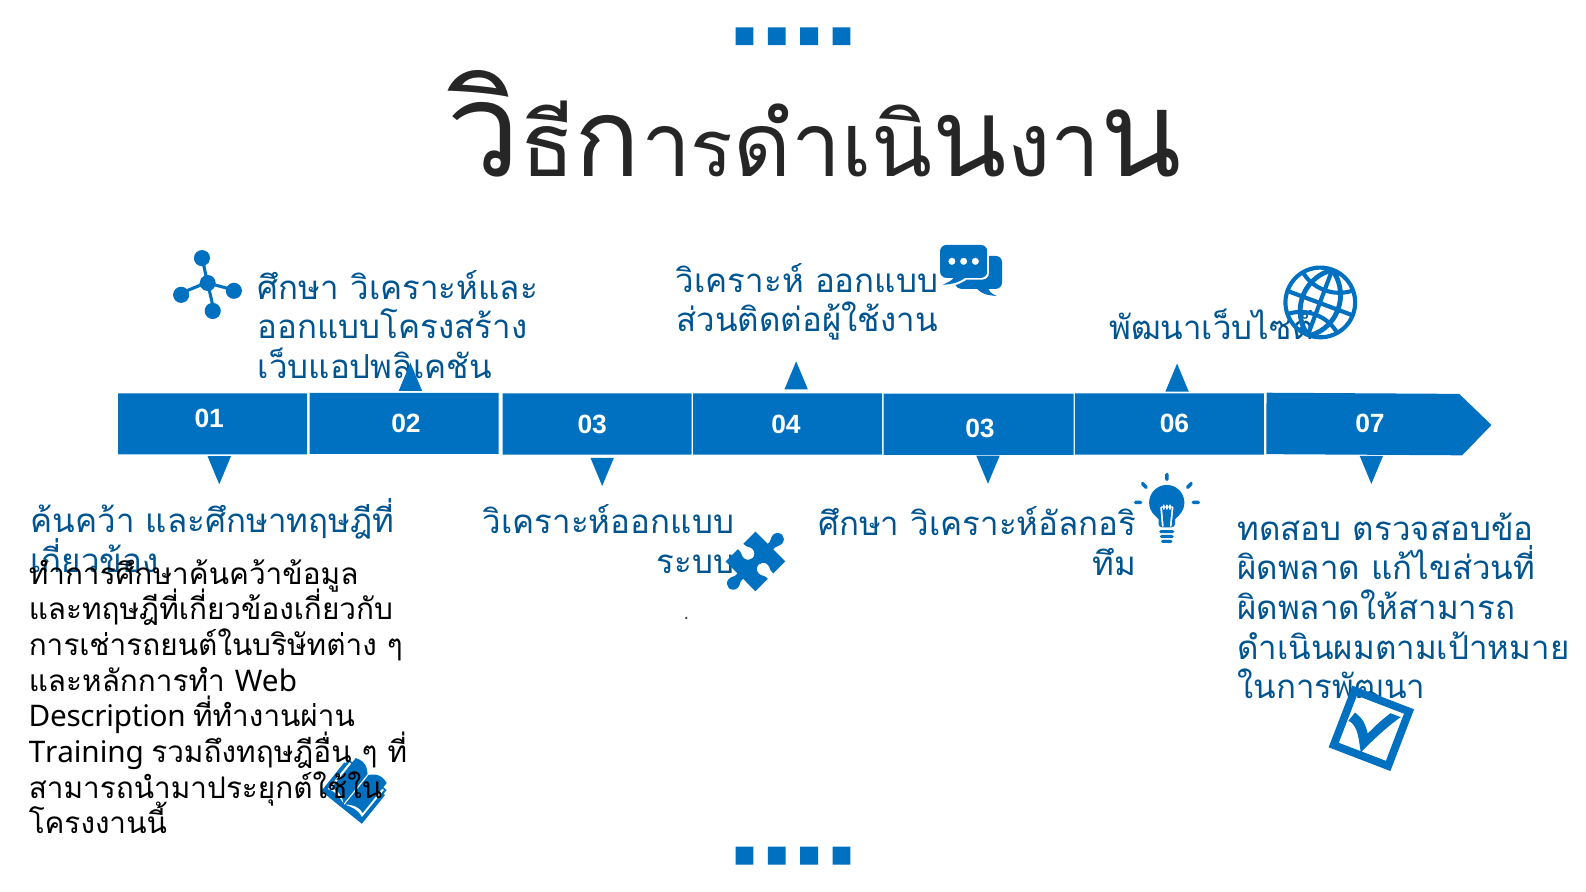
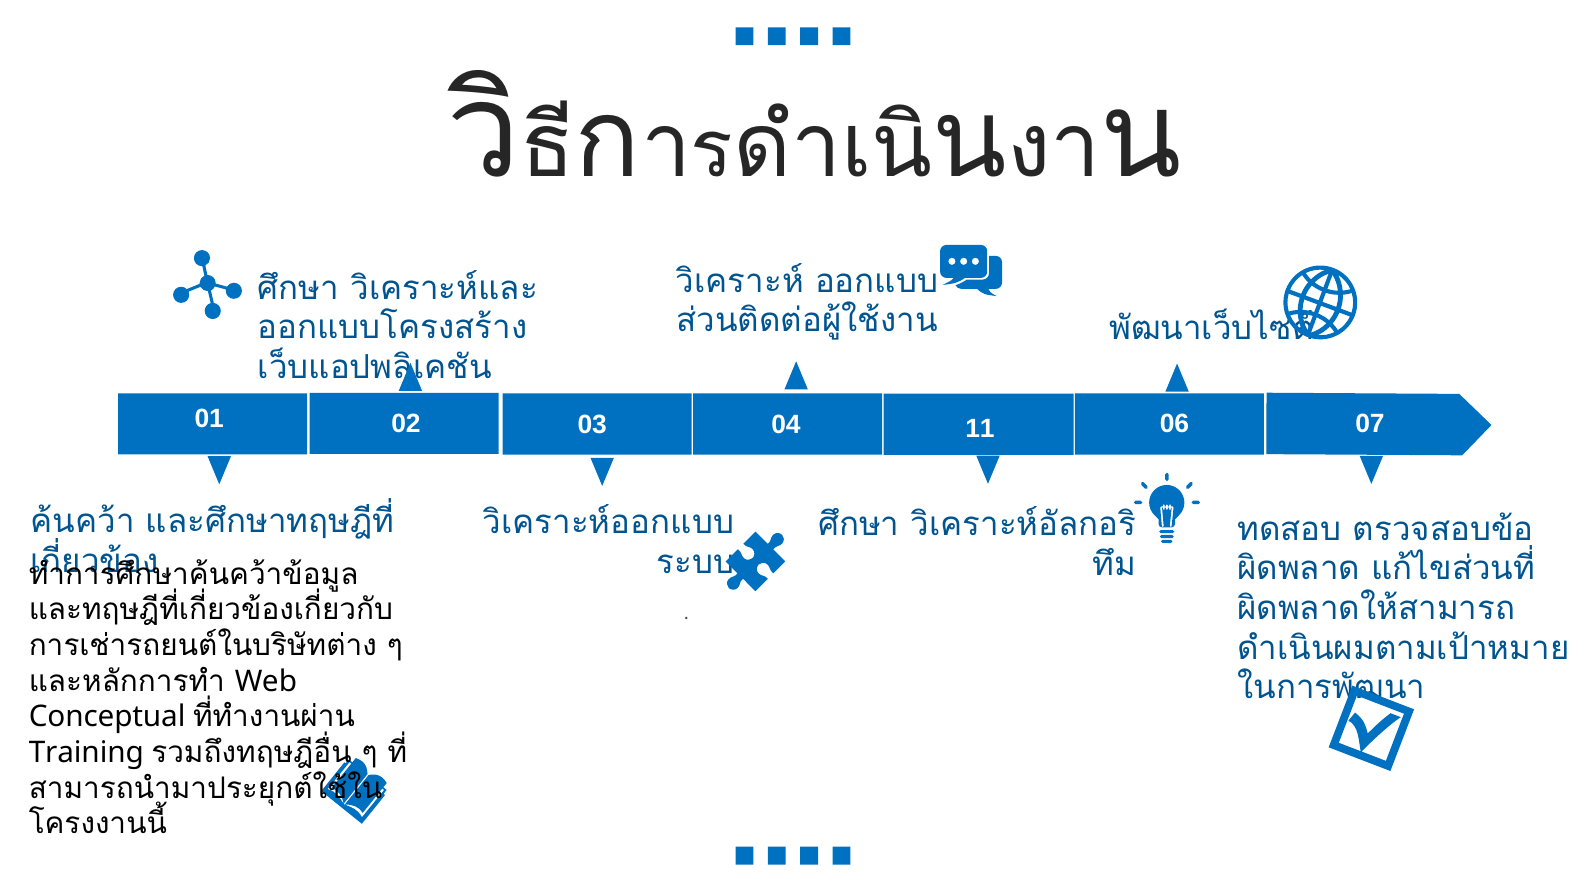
04 03: 03 -> 11
Description: Description -> Conceptual
